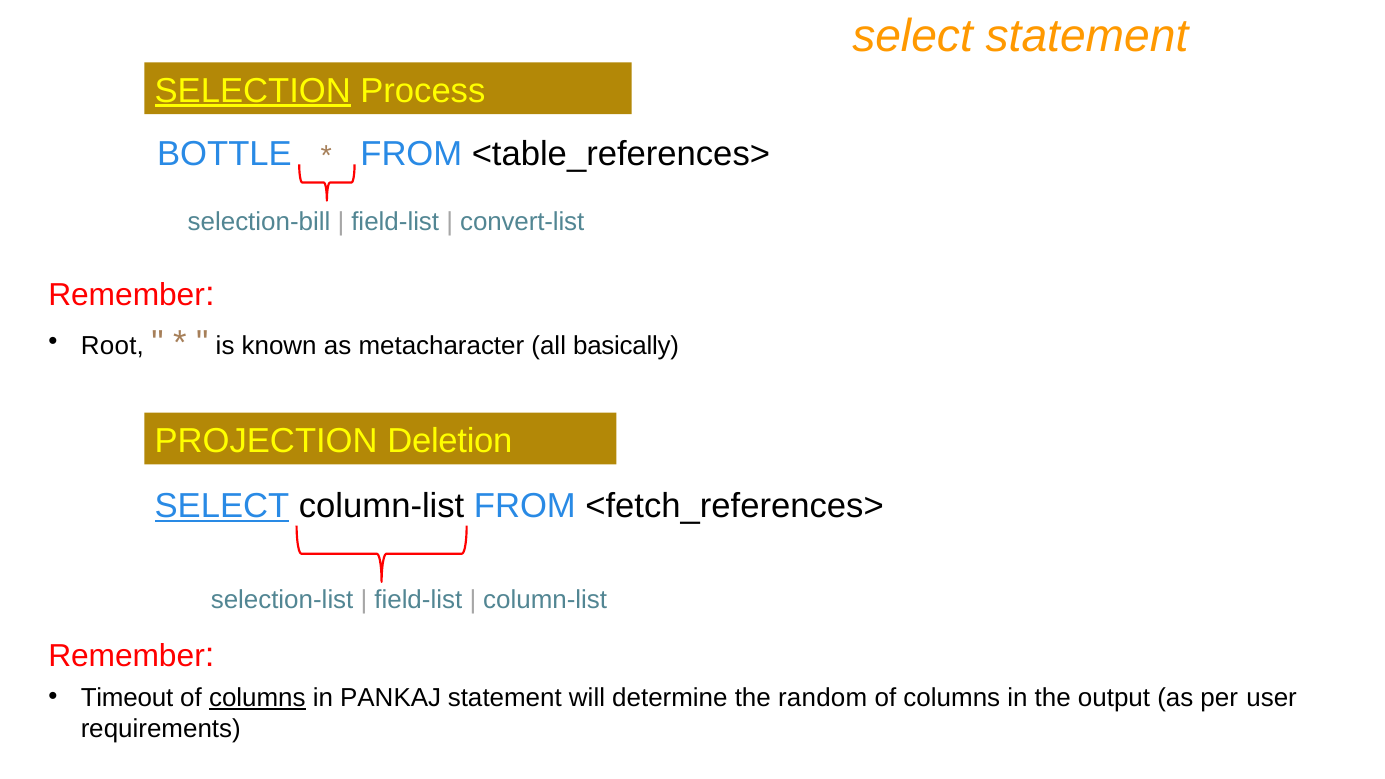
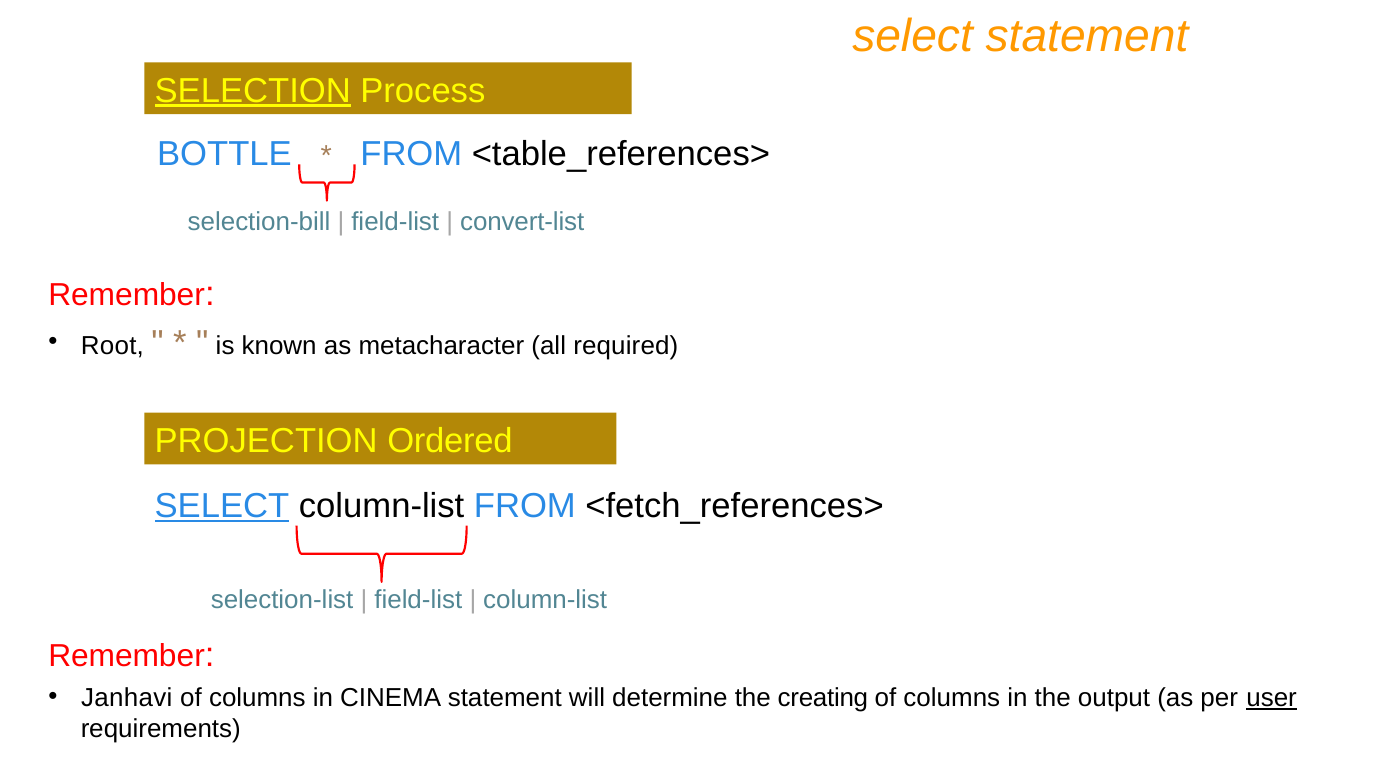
basically: basically -> required
Deletion: Deletion -> Ordered
Timeout: Timeout -> Janhavi
columns at (257, 698) underline: present -> none
PANKAJ: PANKAJ -> CINEMA
random: random -> creating
user underline: none -> present
